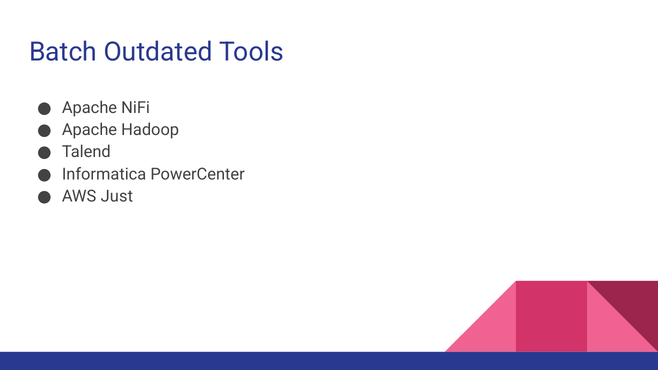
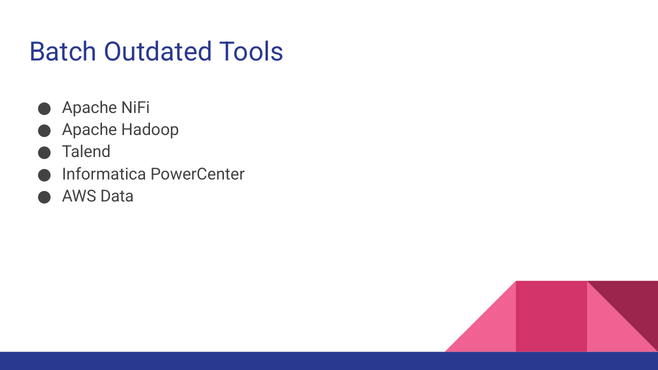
Just: Just -> Data
